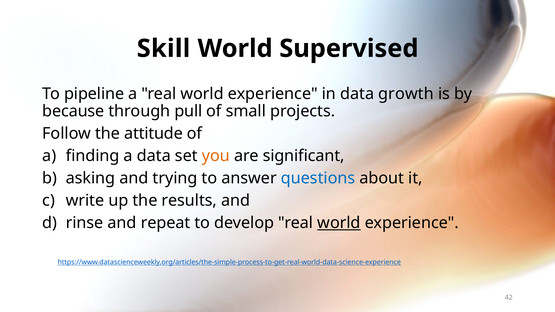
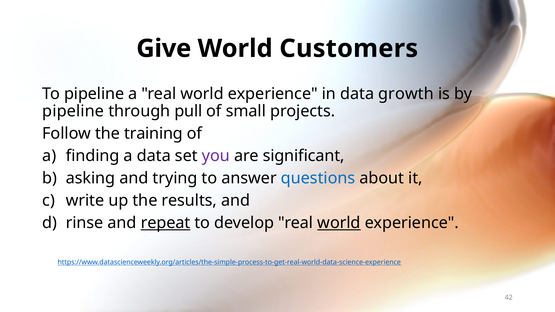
Skill: Skill -> Give
Supervised: Supervised -> Customers
because at (73, 111): because -> pipeline
attitude: attitude -> training
you colour: orange -> purple
repeat underline: none -> present
